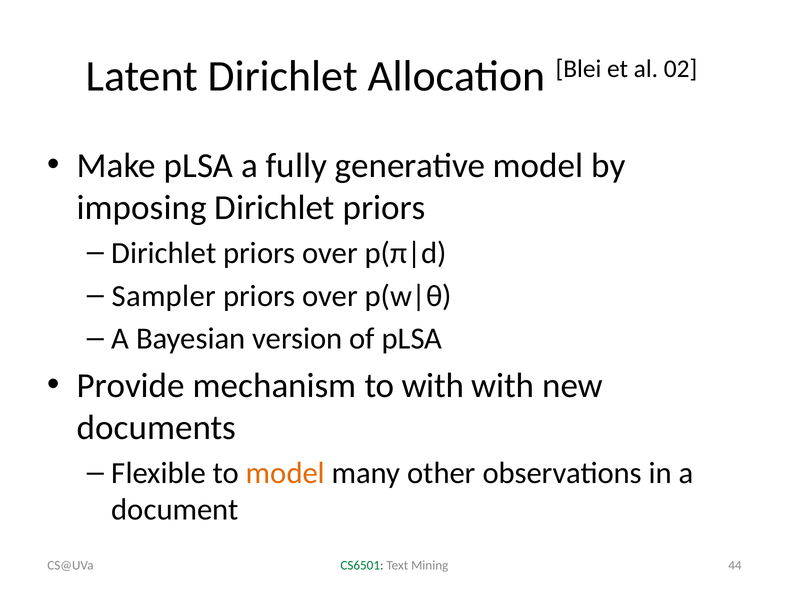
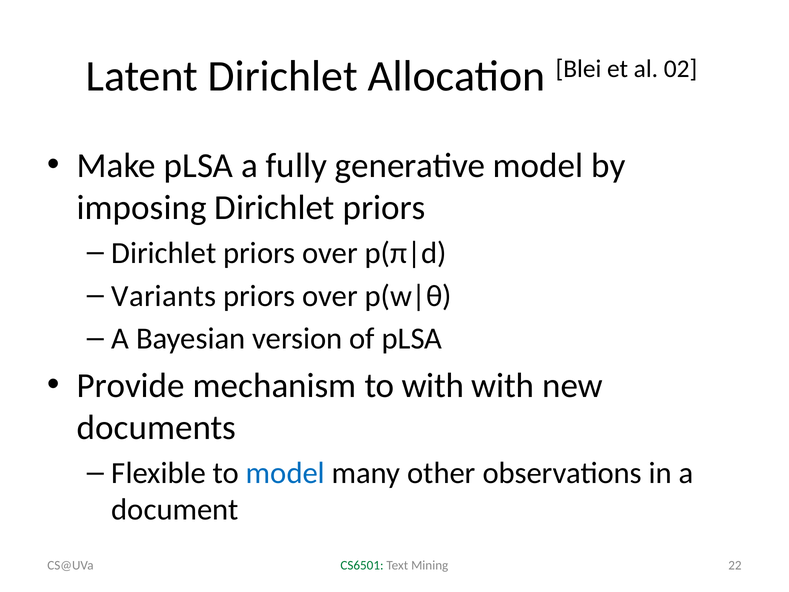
Sampler: Sampler -> Variants
model at (285, 473) colour: orange -> blue
44: 44 -> 22
